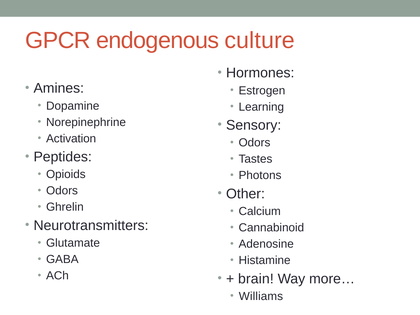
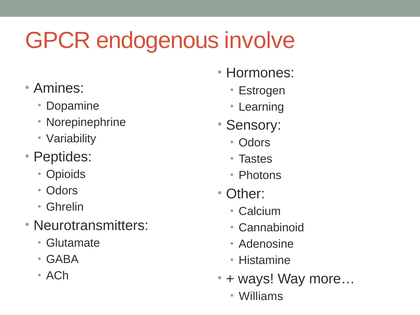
culture: culture -> involve
Activation: Activation -> Variability
brain: brain -> ways
